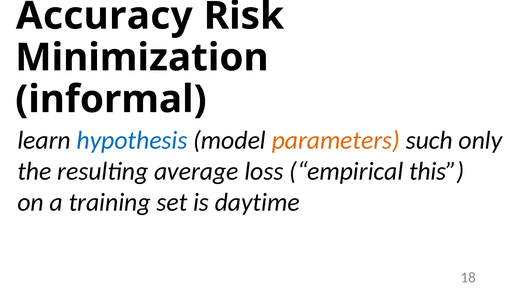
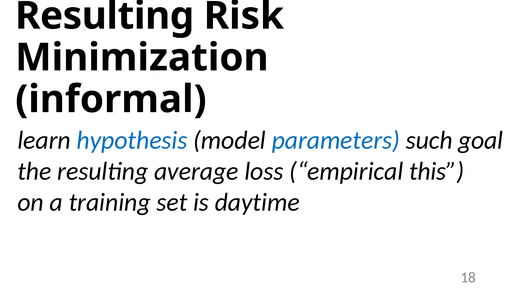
Accuracy at (104, 16): Accuracy -> Resulting
parameters colour: orange -> blue
only: only -> goal
